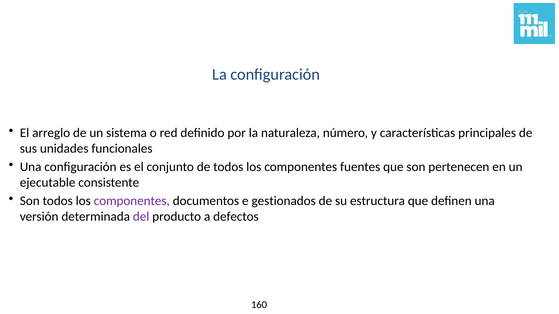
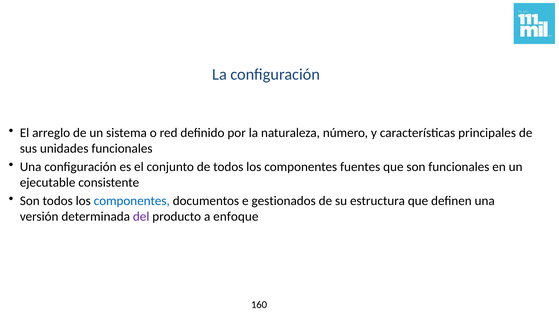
son pertenecen: pertenecen -> funcionales
componentes at (132, 201) colour: purple -> blue
defectos: defectos -> enfoque
